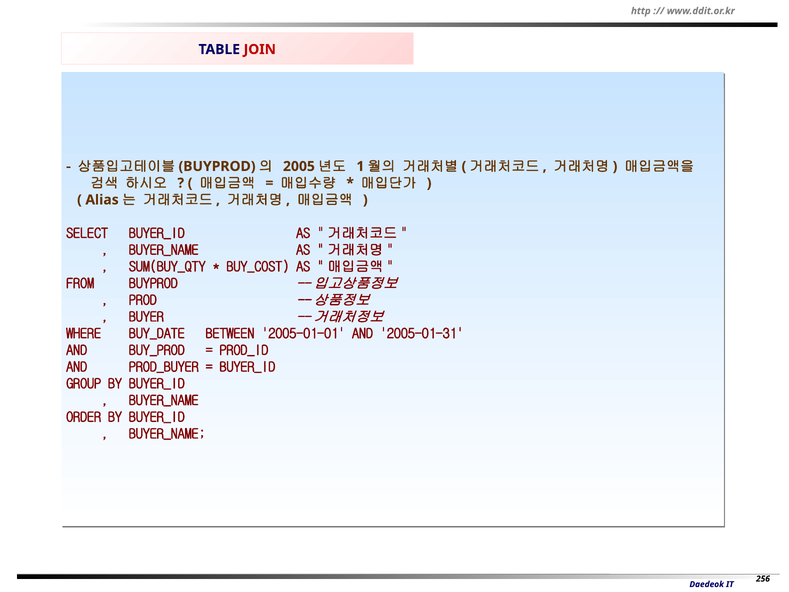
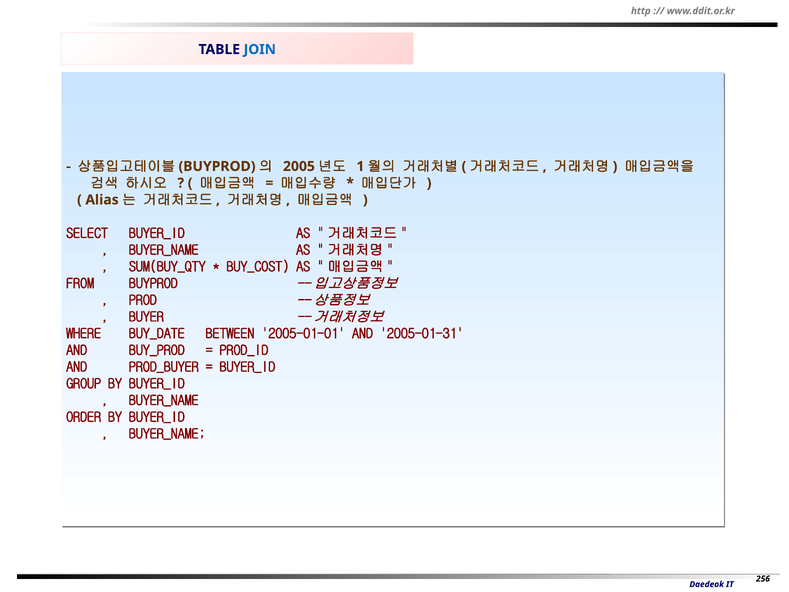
JOIN colour: red -> blue
